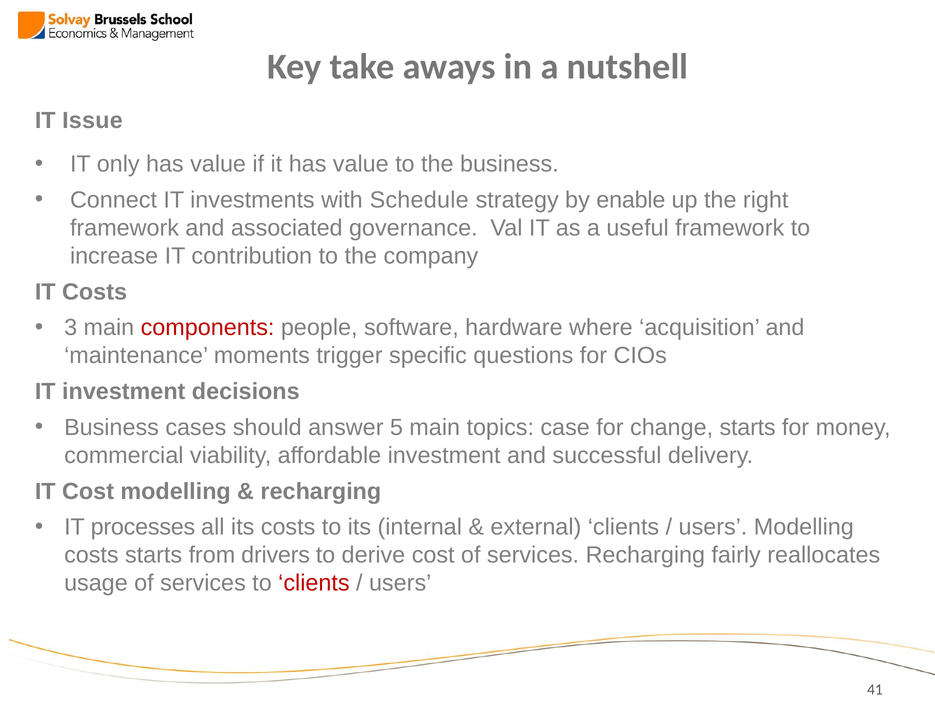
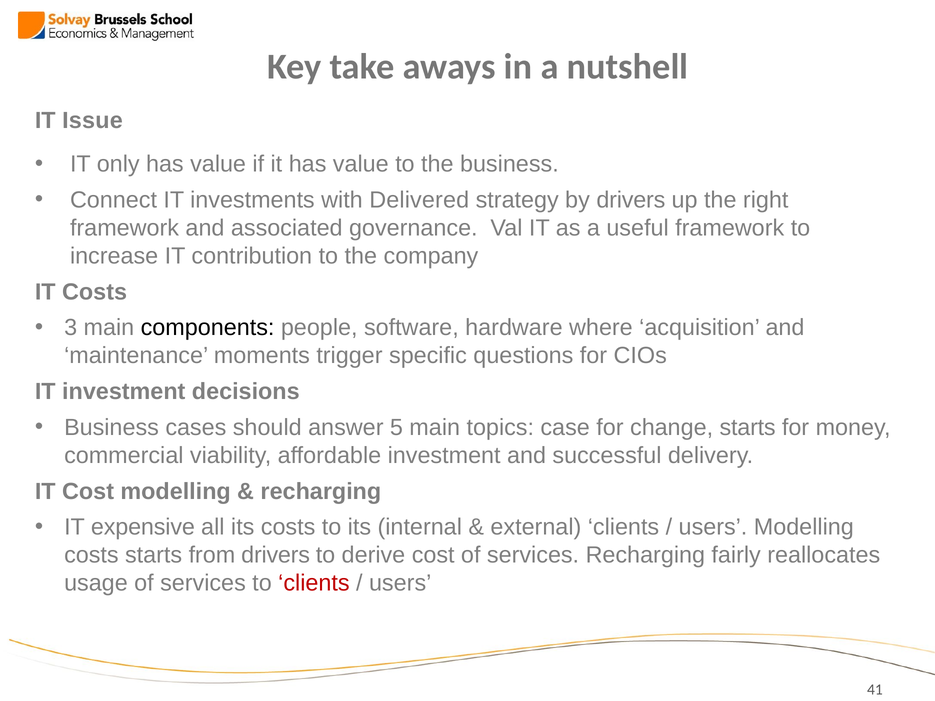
Schedule: Schedule -> Delivered
by enable: enable -> drivers
components colour: red -> black
processes: processes -> expensive
